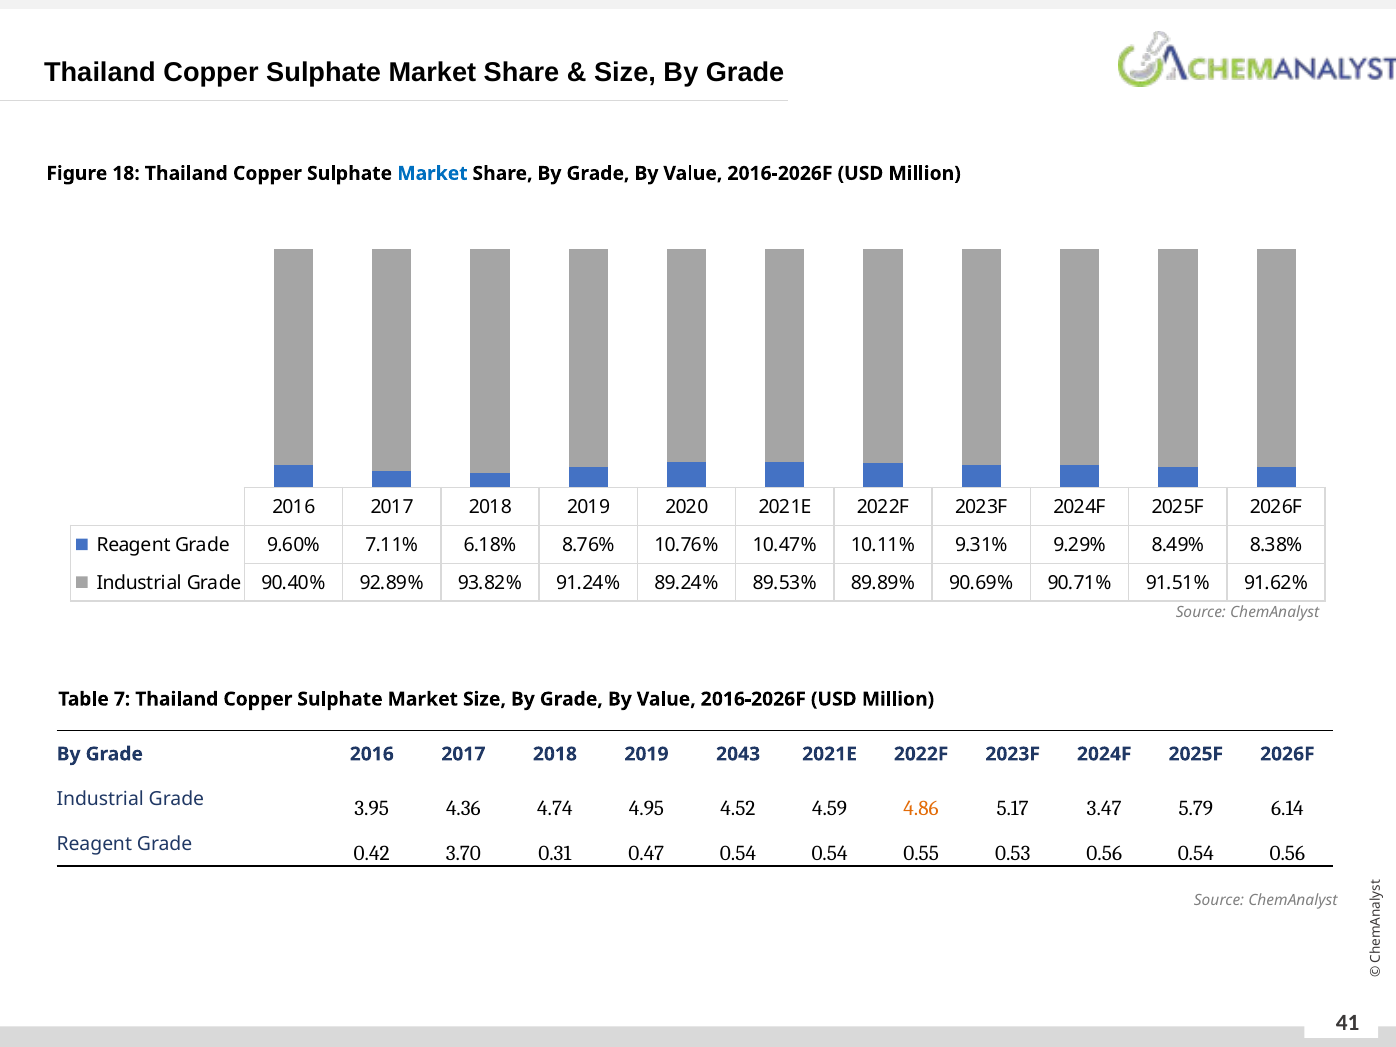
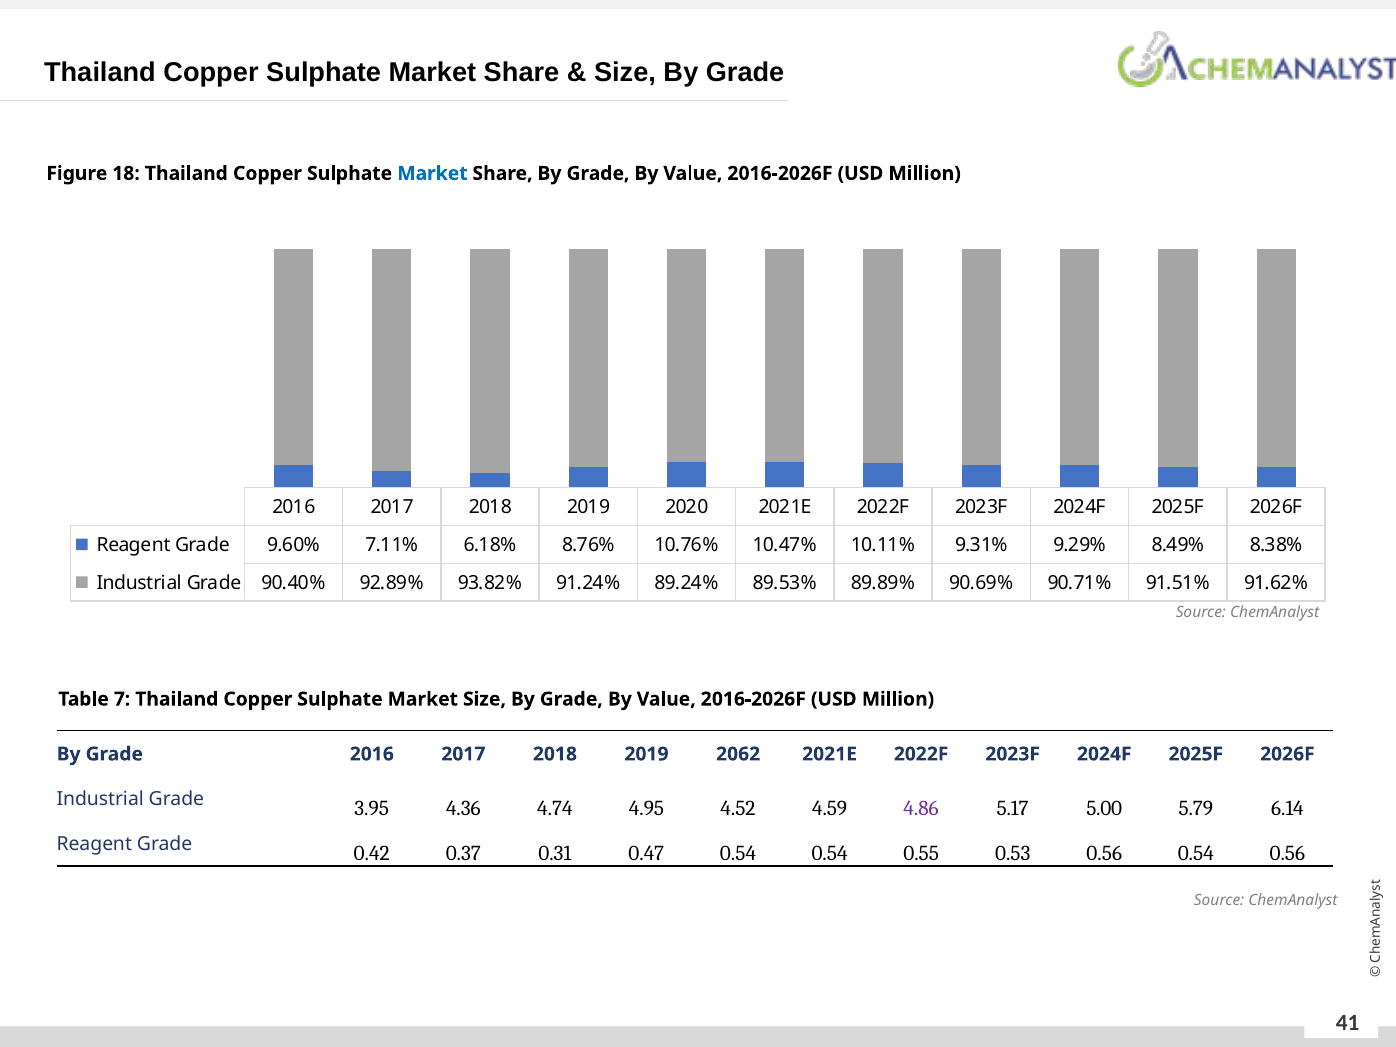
2043: 2043 -> 2062
4.86 colour: orange -> purple
3.47: 3.47 -> 5.00
3.70: 3.70 -> 0.37
